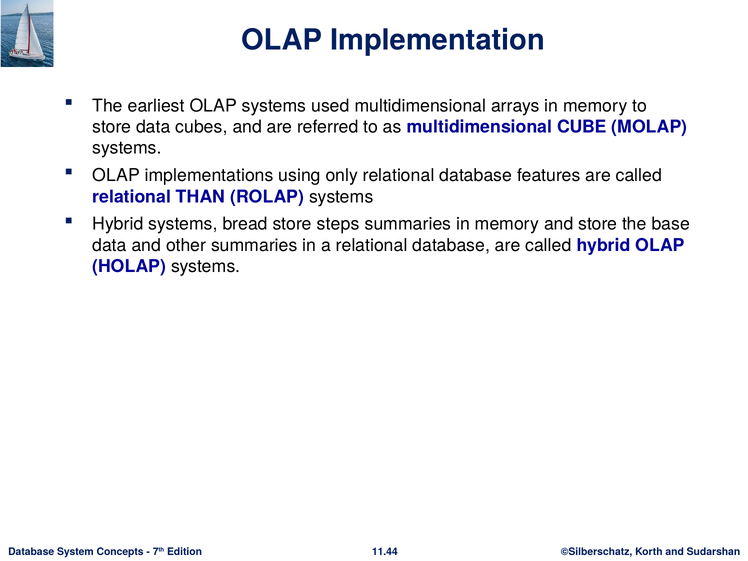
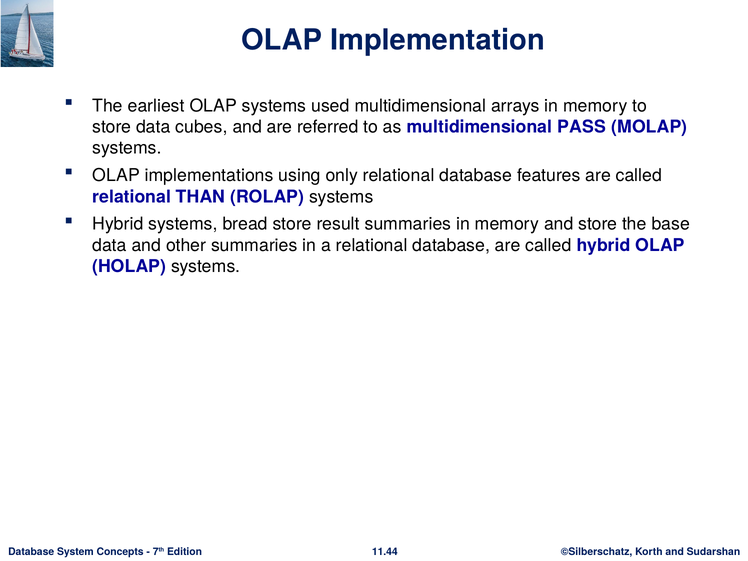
CUBE: CUBE -> PASS
steps: steps -> result
